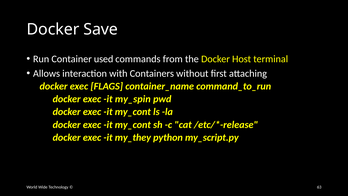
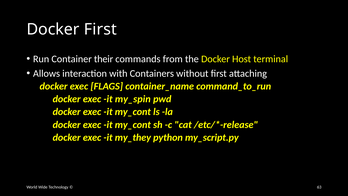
Docker Save: Save -> First
used: used -> their
